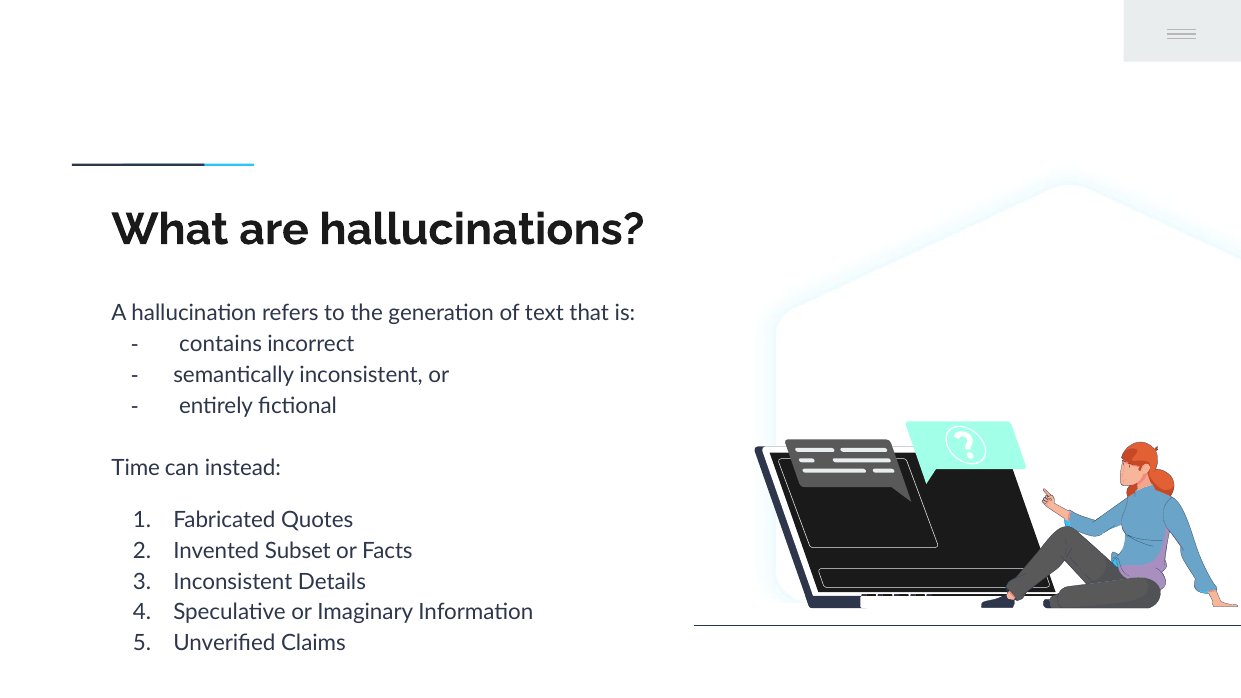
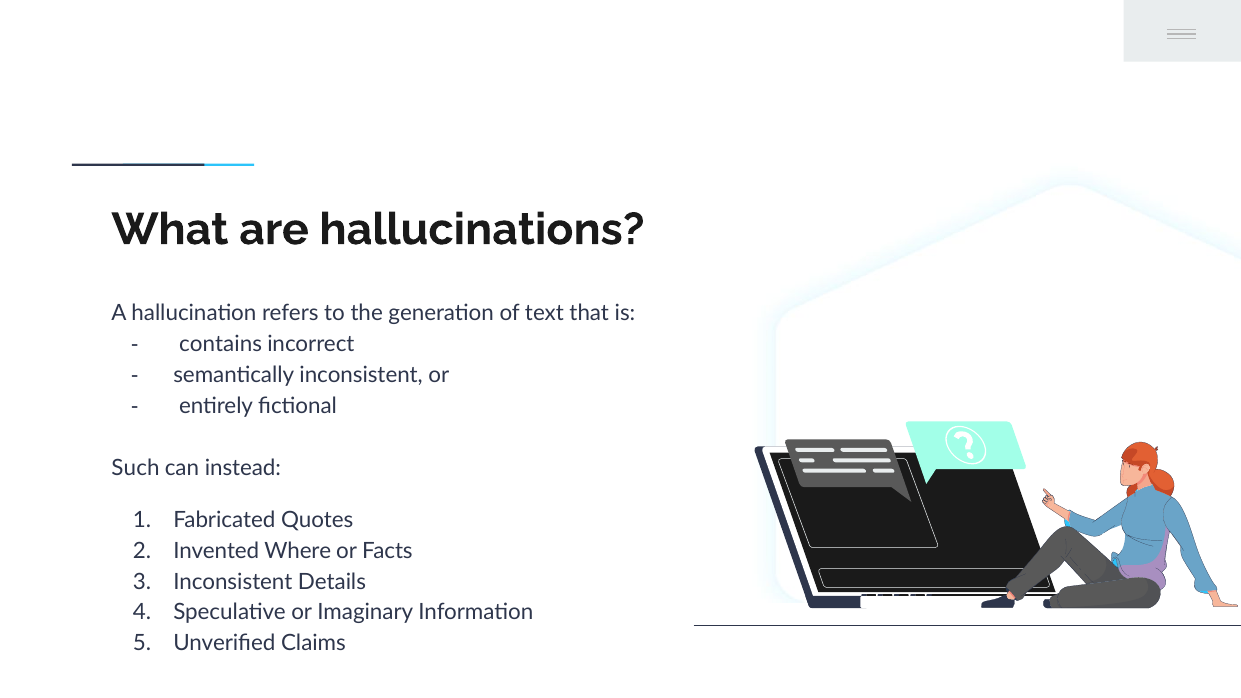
Time: Time -> Such
Subset: Subset -> Where
